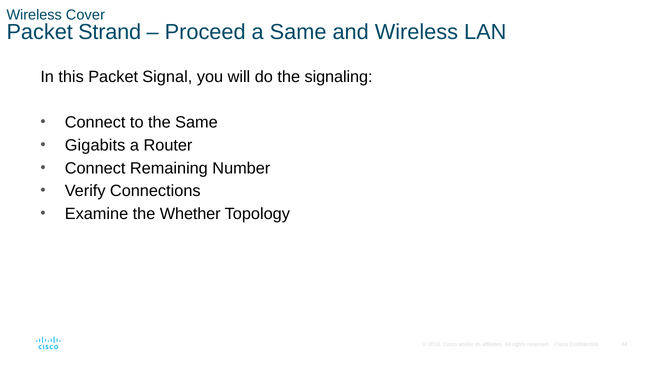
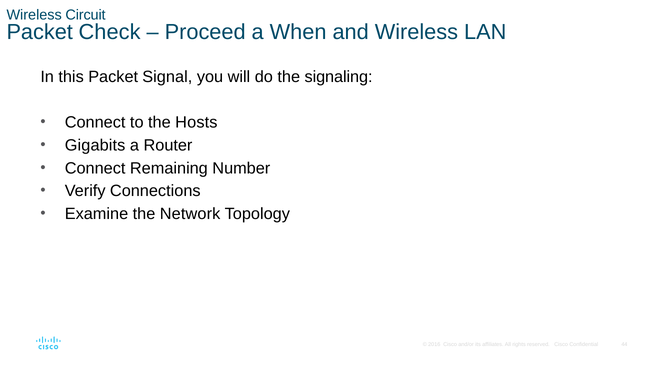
Cover: Cover -> Circuit
Strand: Strand -> Check
a Same: Same -> When
the Same: Same -> Hosts
Whether: Whether -> Network
